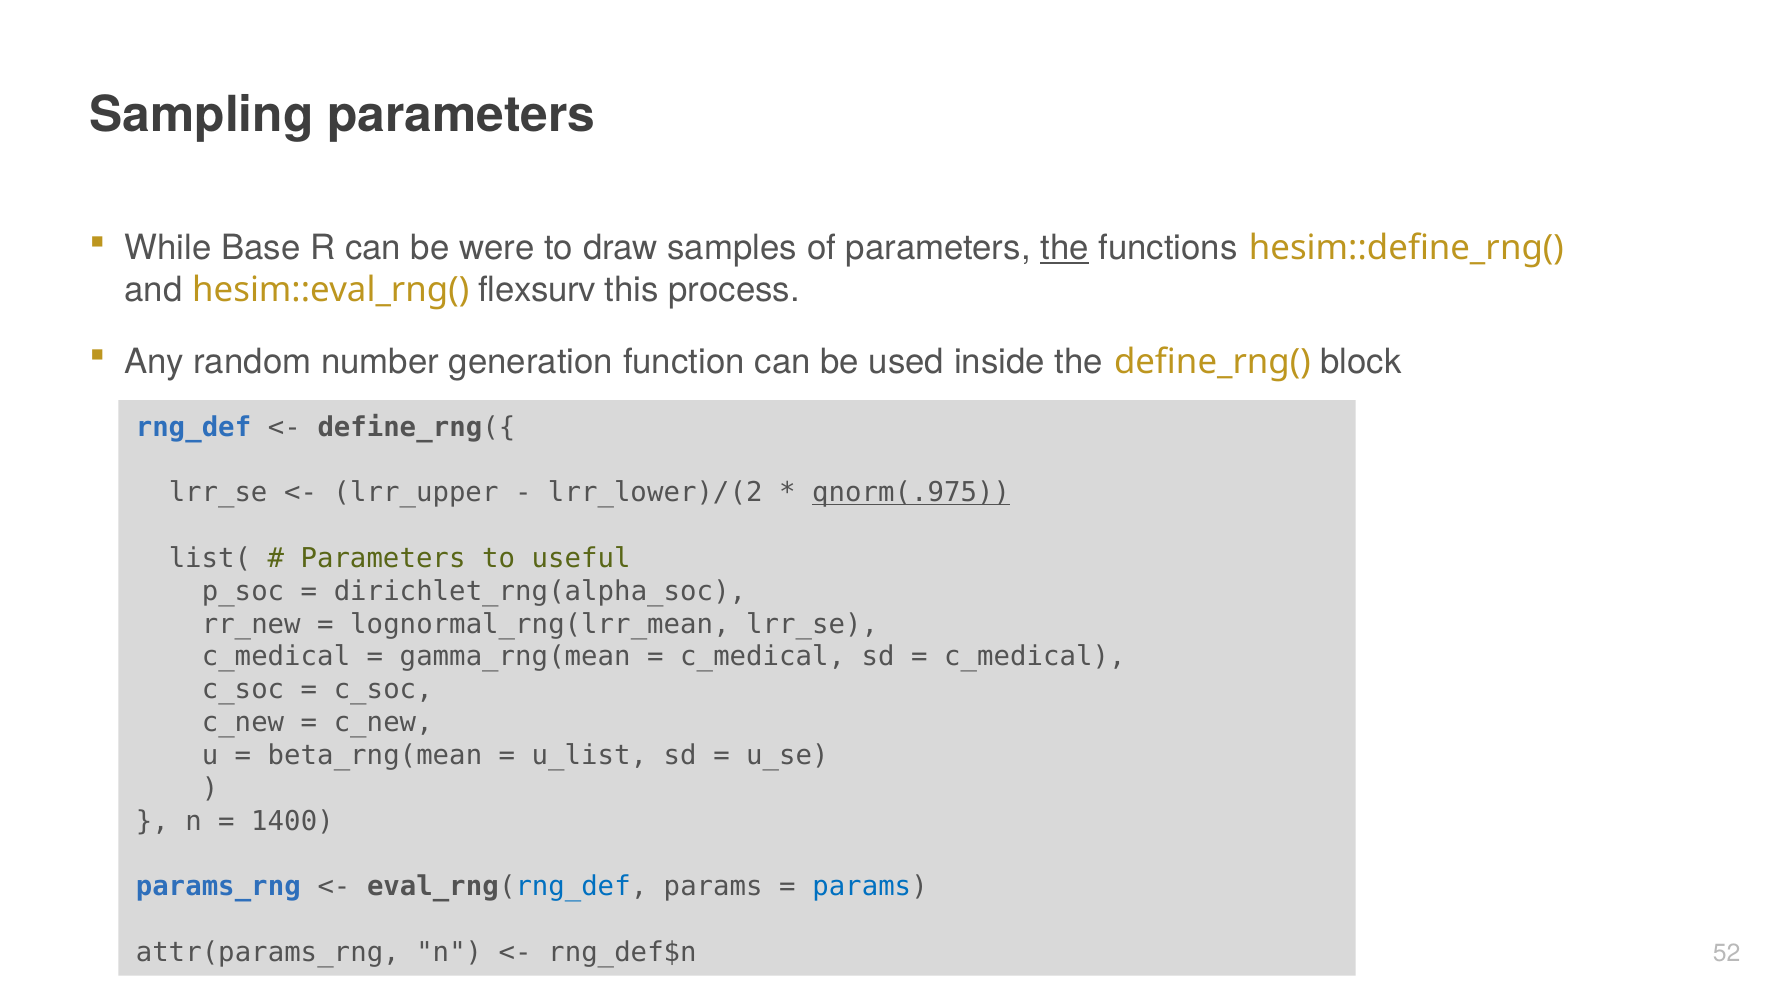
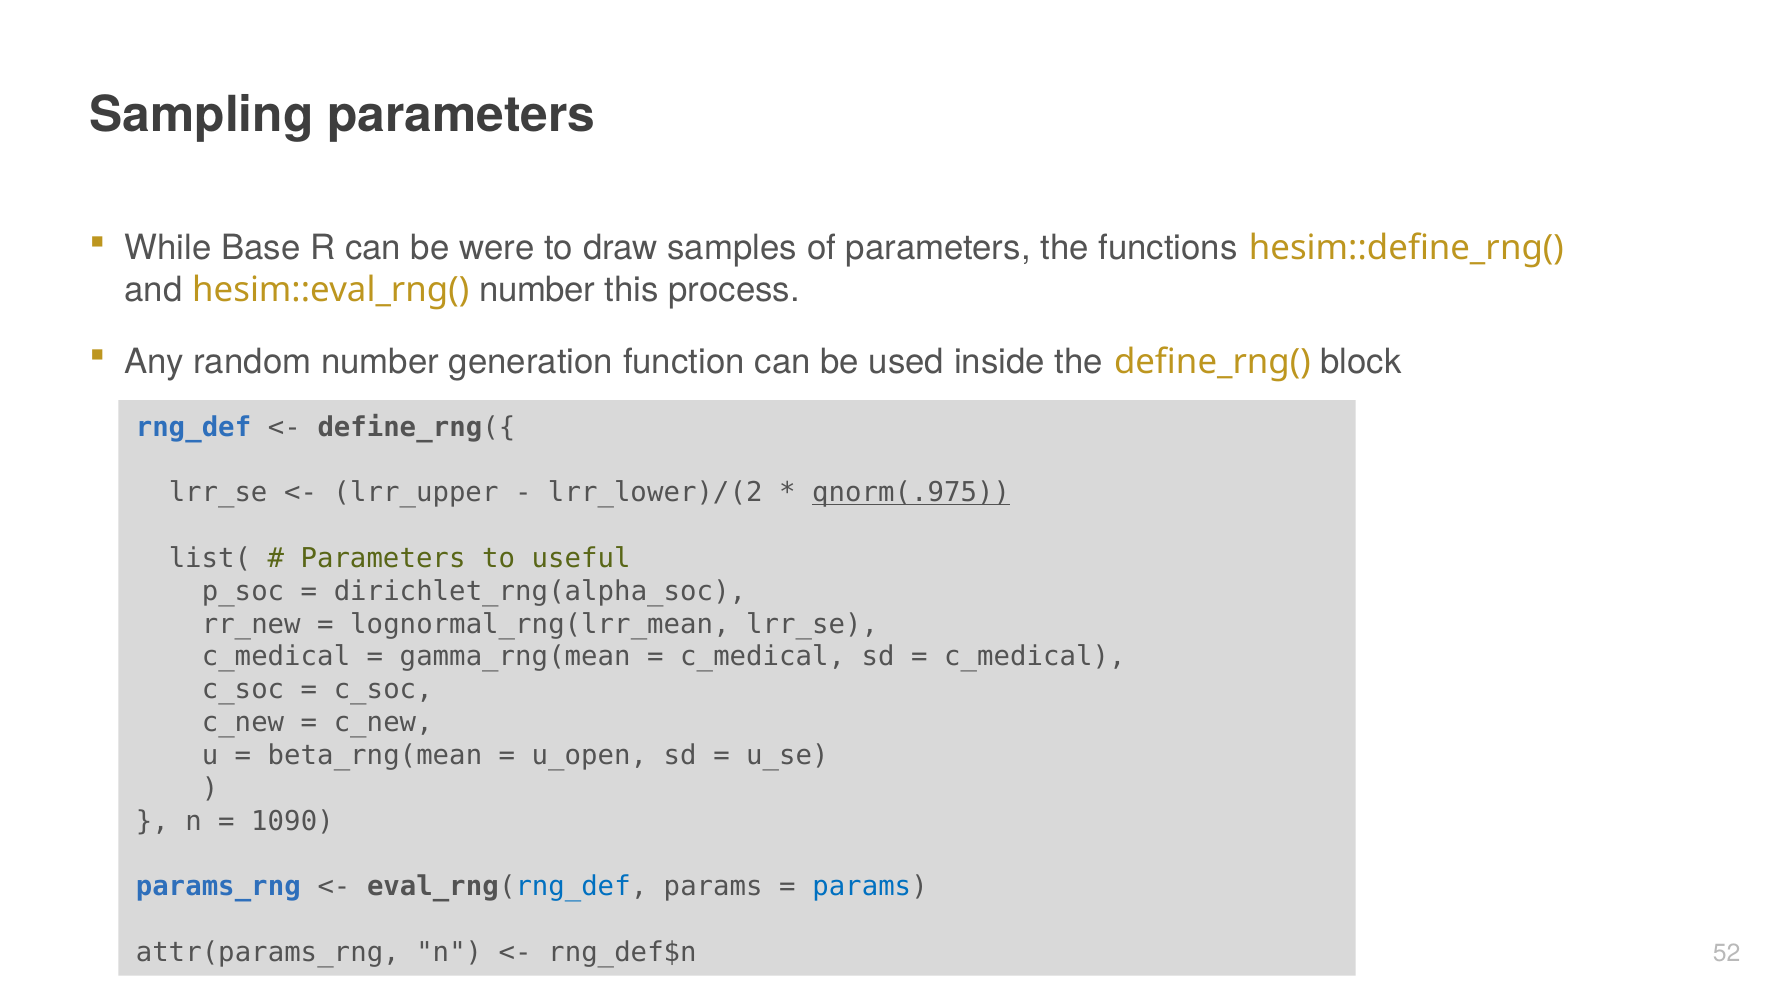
the at (1065, 249) underline: present -> none
hesim::eval_rng( flexsurv: flexsurv -> number
u_list: u_list -> u_open
1400: 1400 -> 1090
